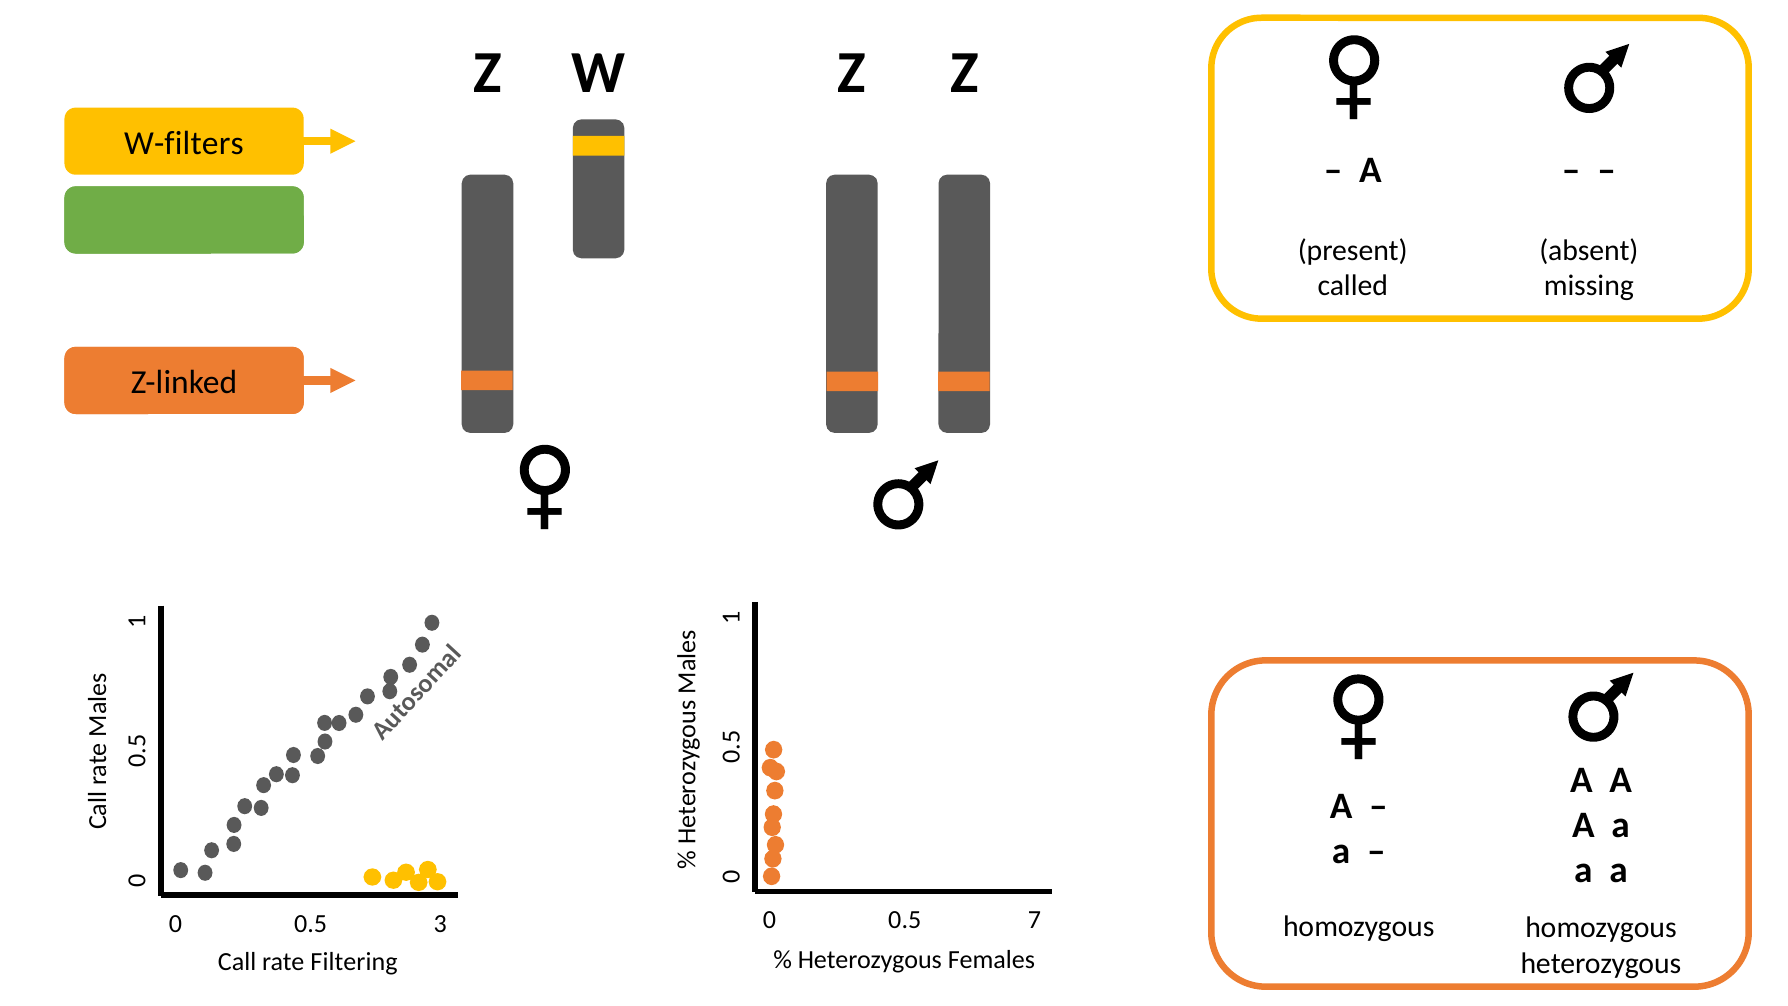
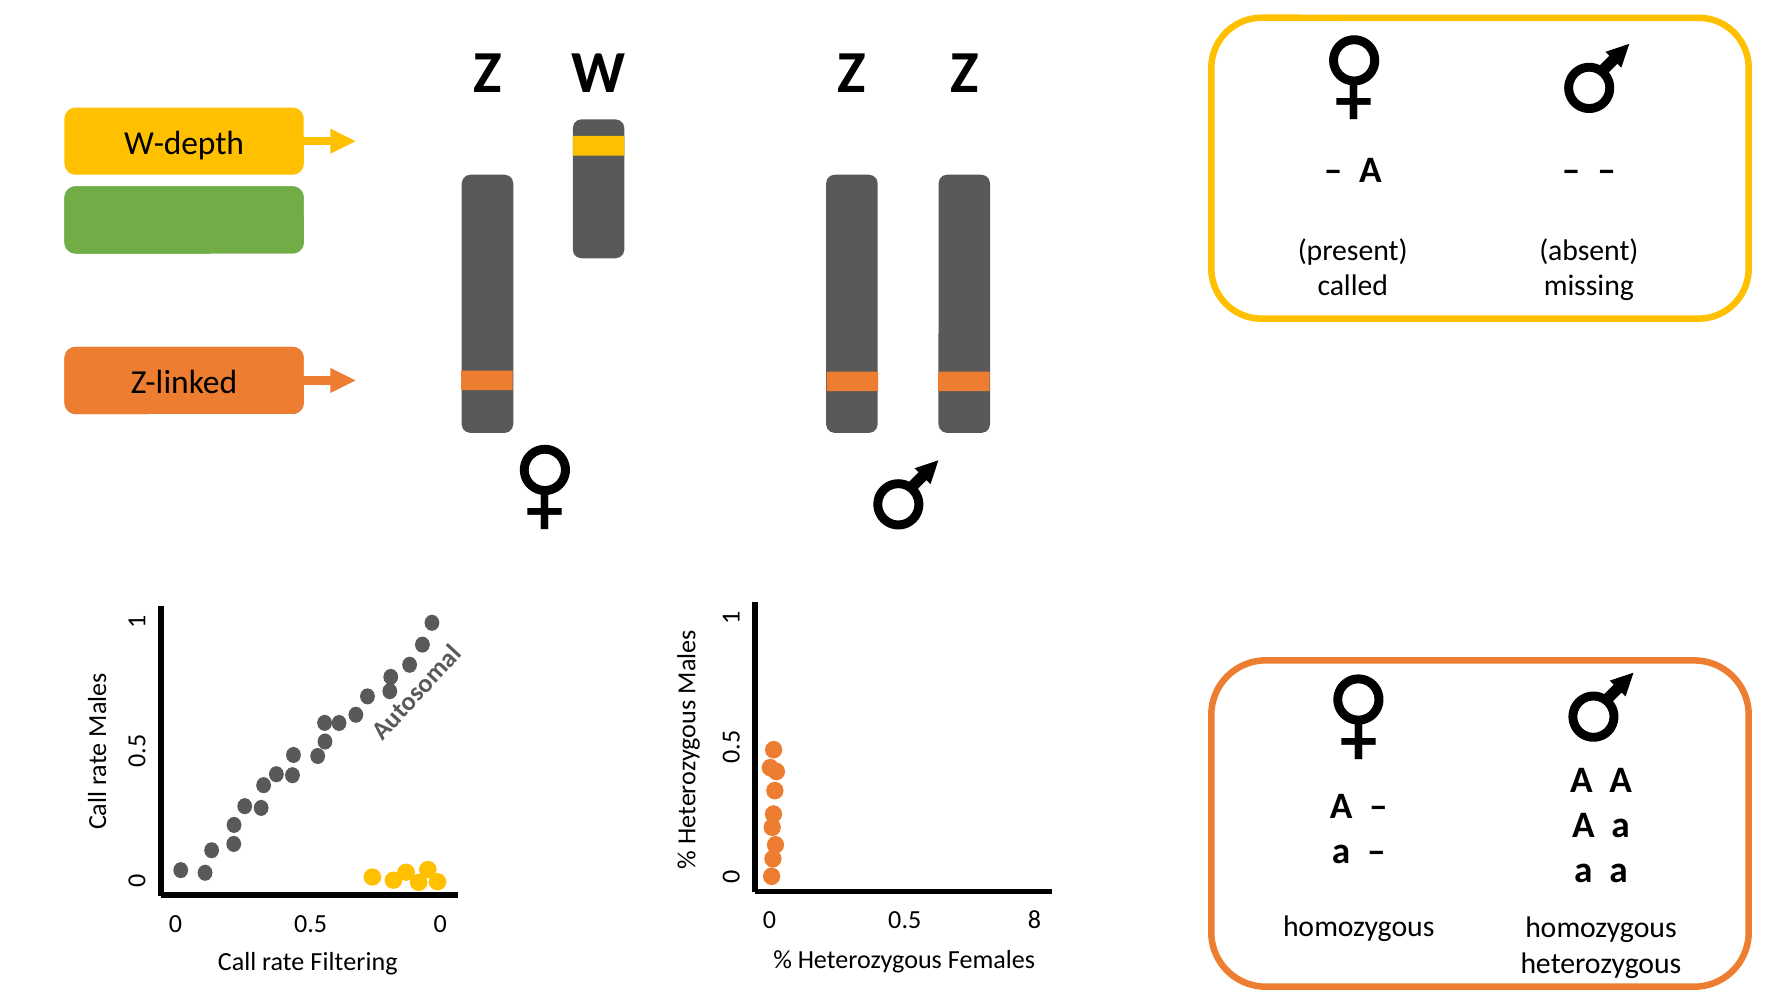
W-filters: W-filters -> W-depth
7: 7 -> 8
0.5 3: 3 -> 0
